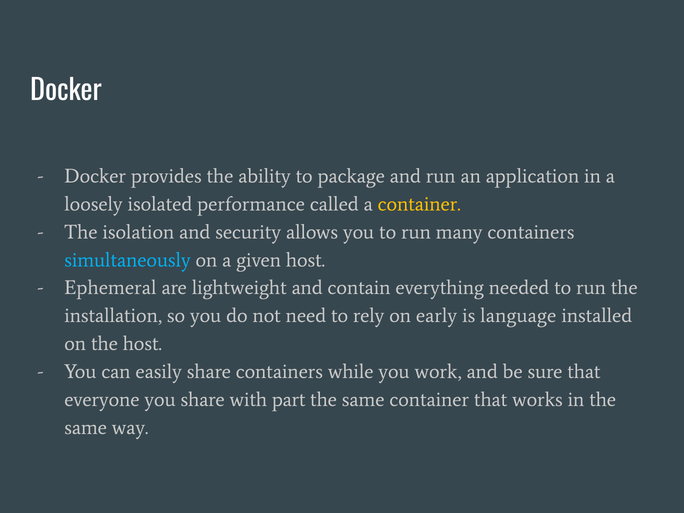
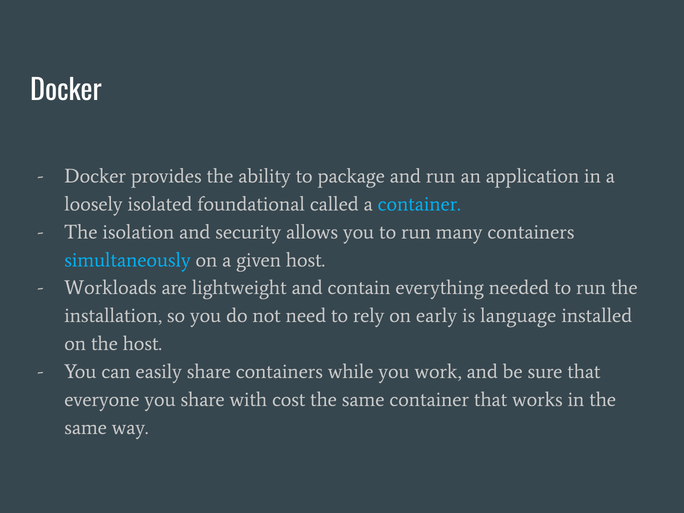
performance: performance -> foundational
container at (419, 204) colour: yellow -> light blue
Ephemeral: Ephemeral -> Workloads
part: part -> cost
